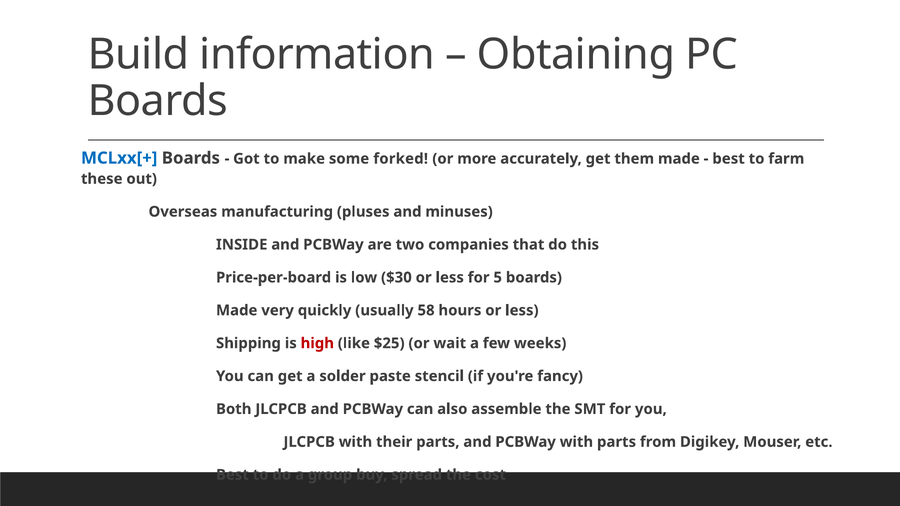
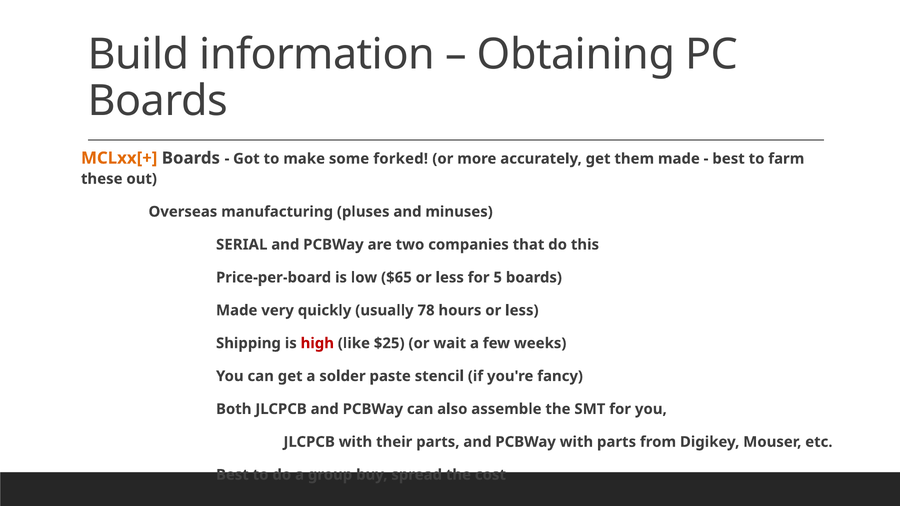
MCLxx[+ colour: blue -> orange
INSIDE: INSIDE -> SERIAL
$30: $30 -> $65
58: 58 -> 78
